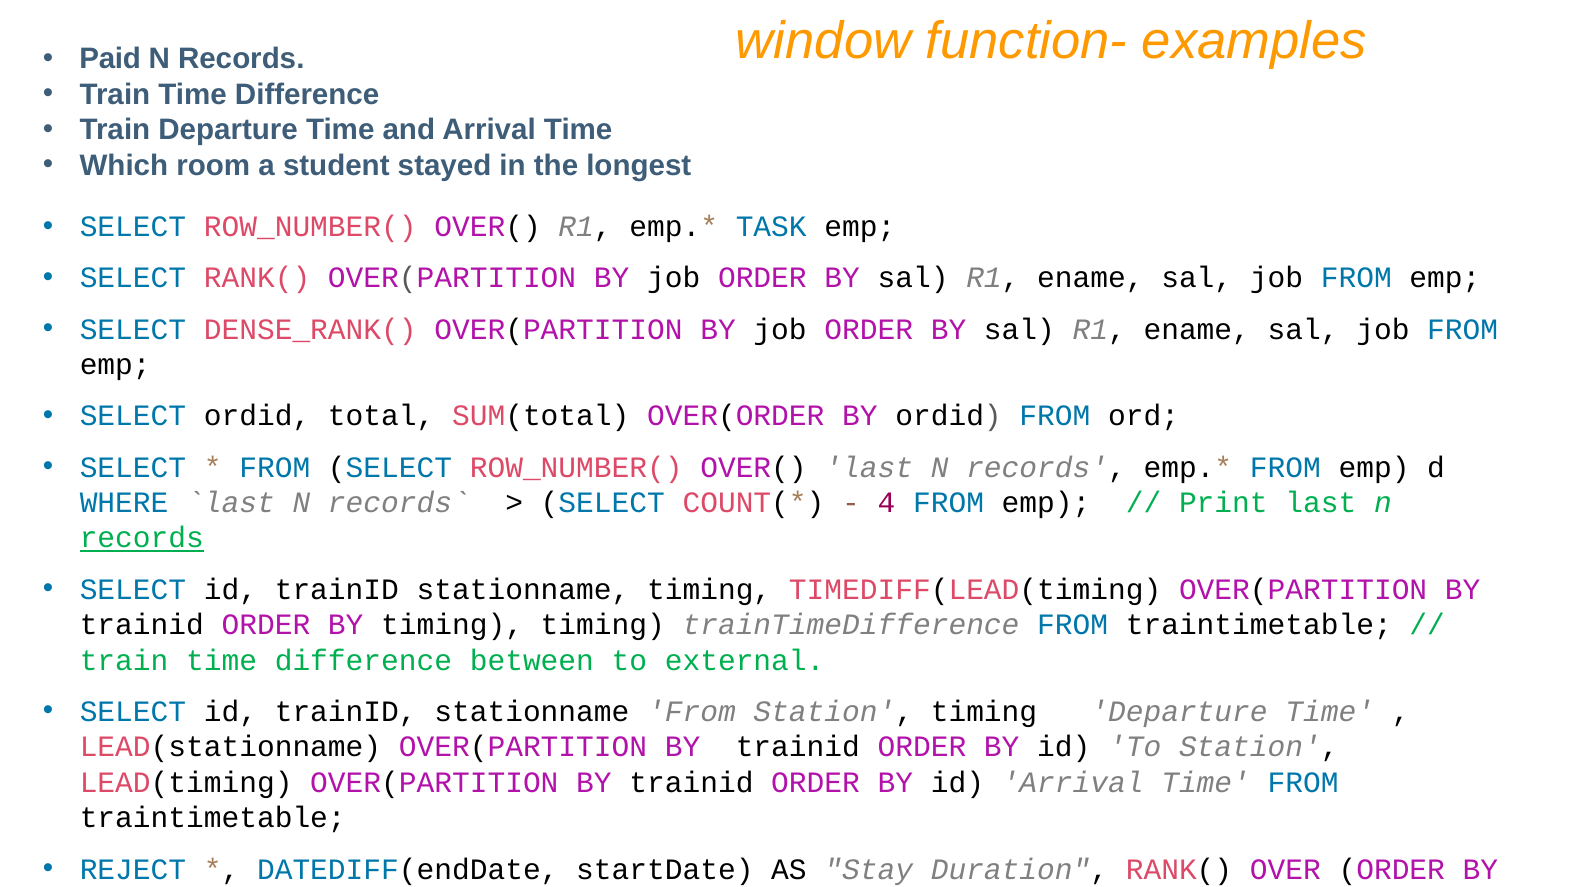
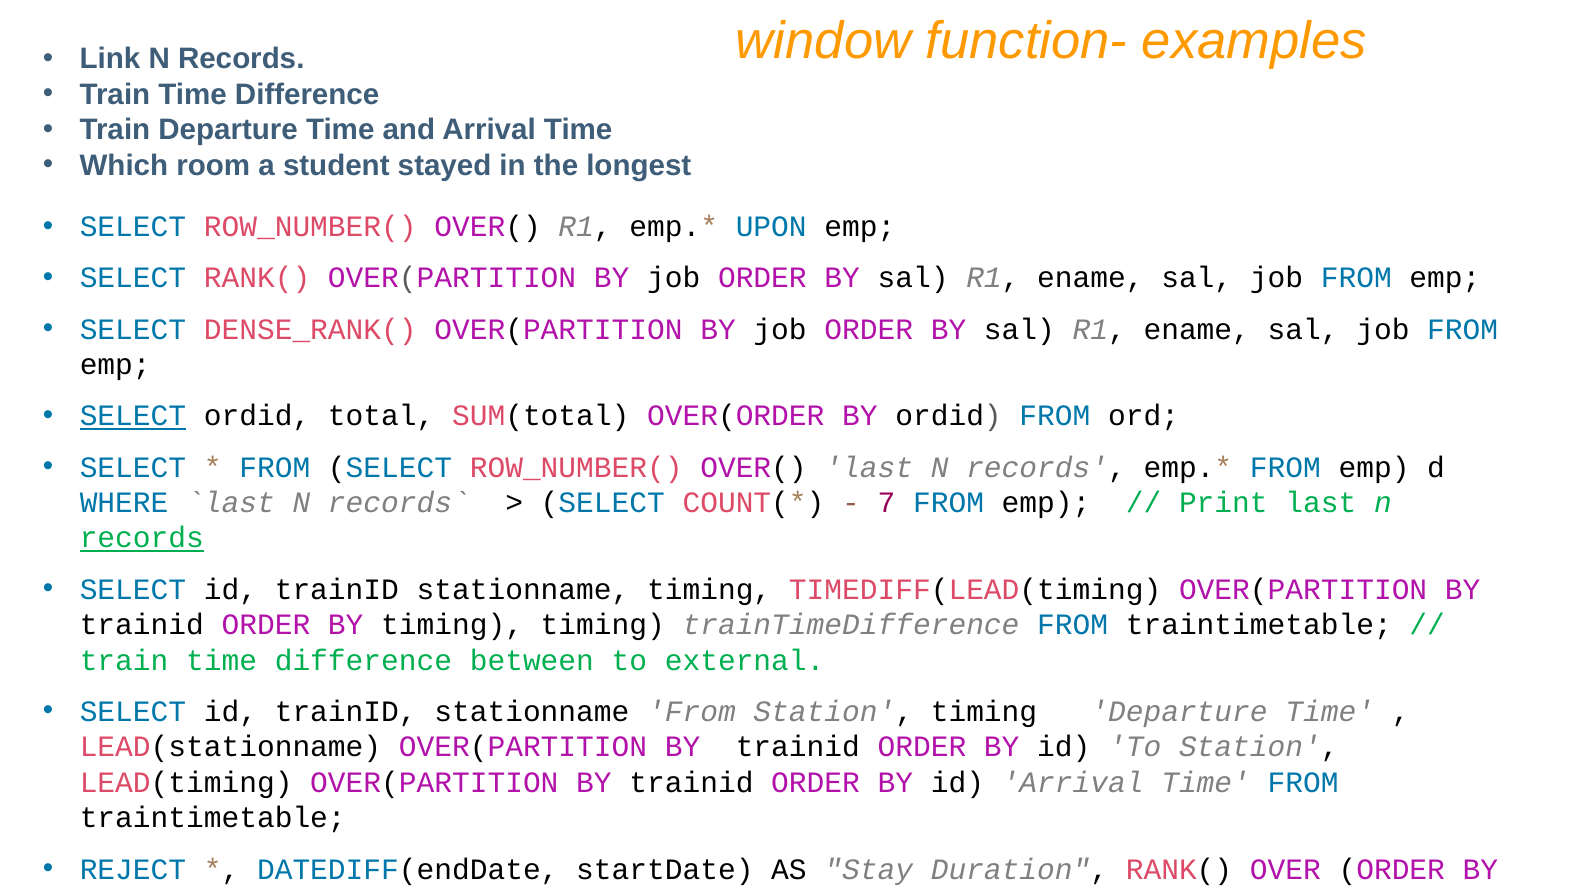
Paid: Paid -> Link
TASK: TASK -> UPON
SELECT at (133, 416) underline: none -> present
4: 4 -> 7
